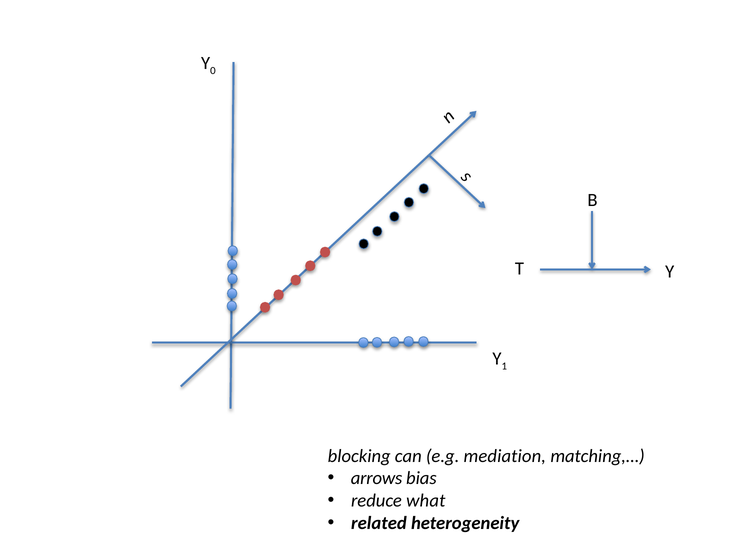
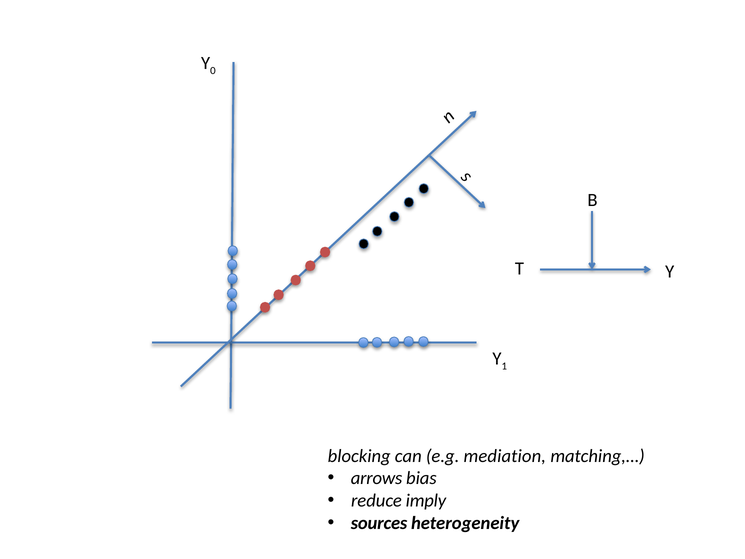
what: what -> imply
related: related -> sources
